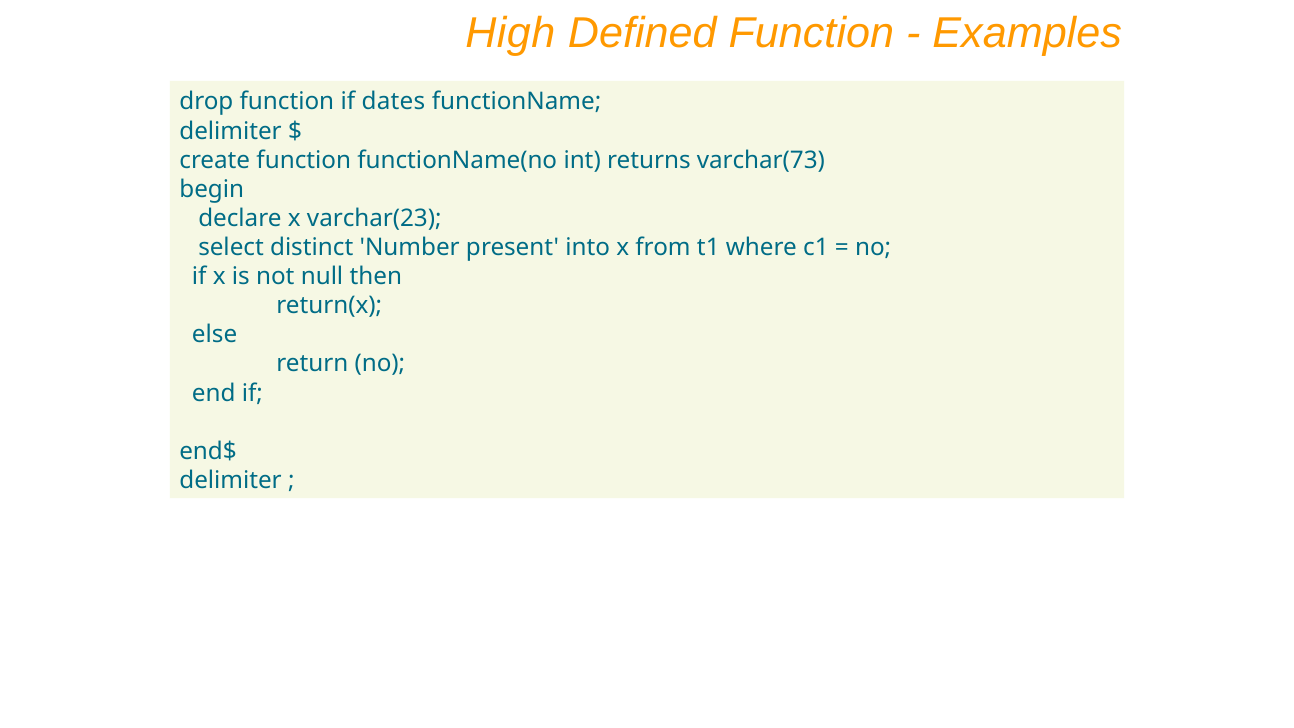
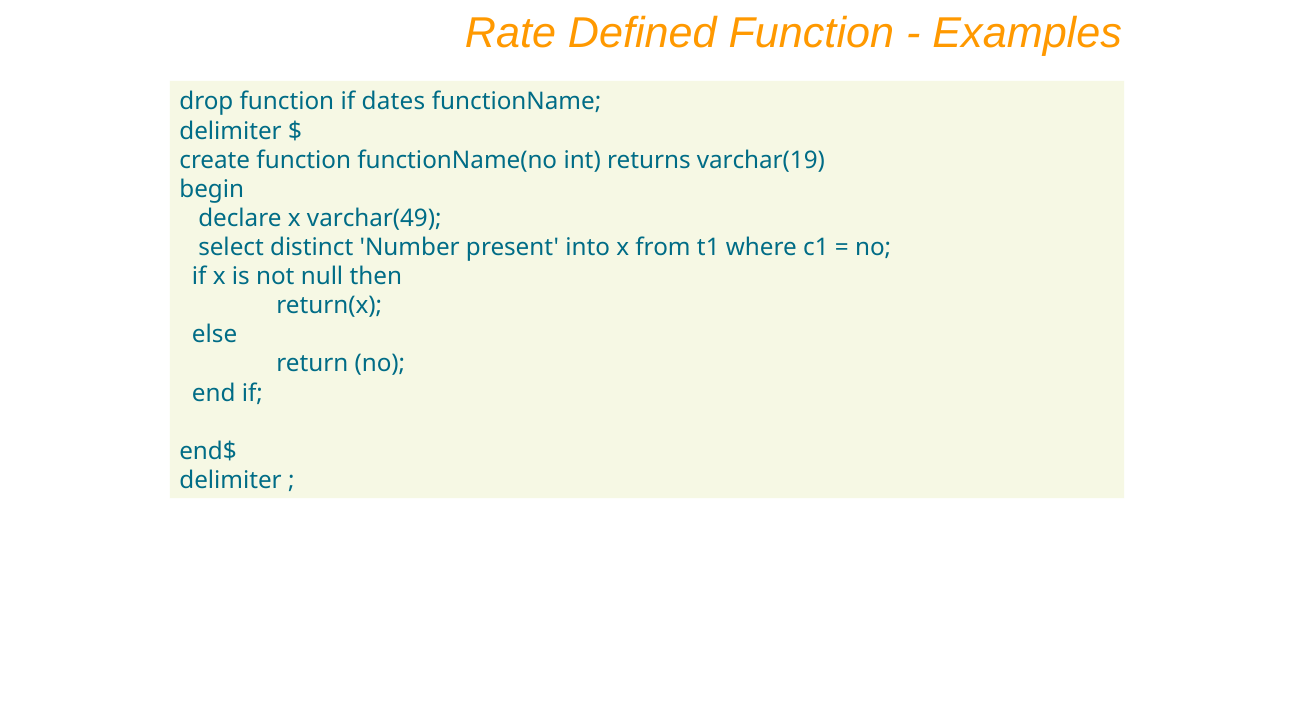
High: High -> Rate
varchar(73: varchar(73 -> varchar(19
varchar(23: varchar(23 -> varchar(49
